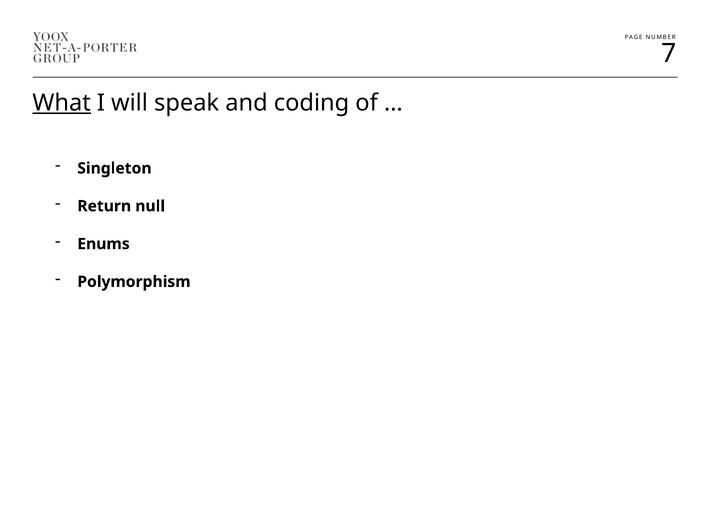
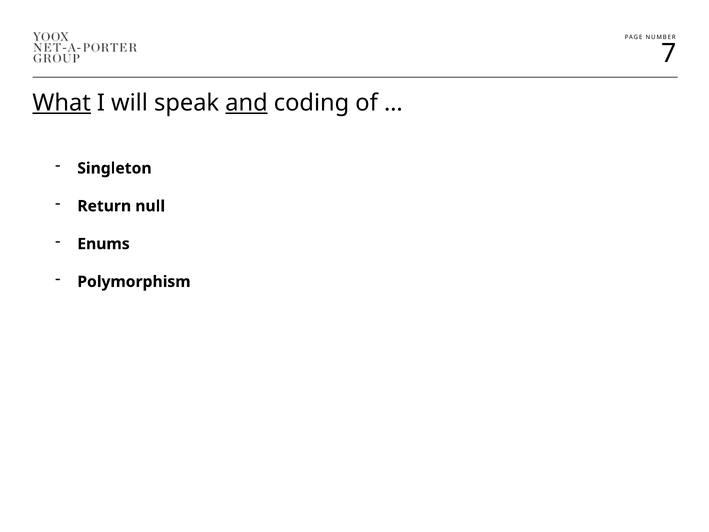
and underline: none -> present
